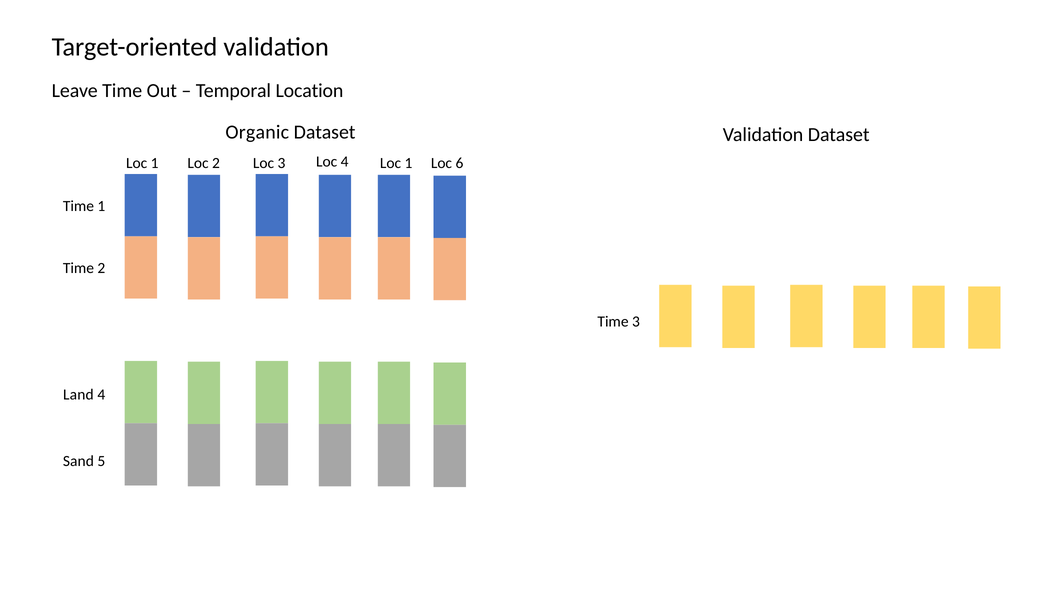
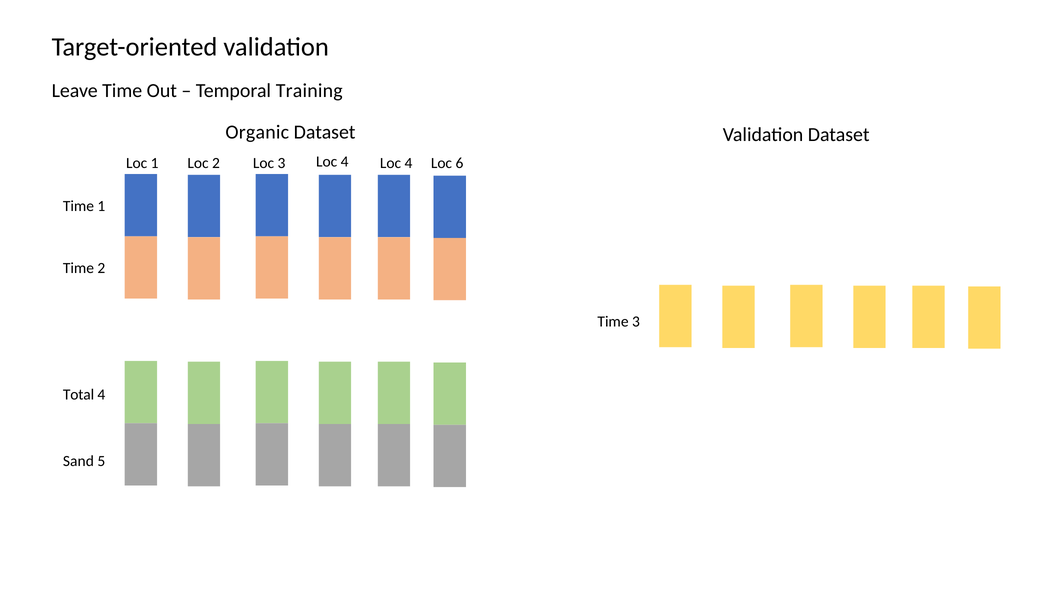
Location: Location -> Training
3 Loc 1: 1 -> 4
Land: Land -> Total
